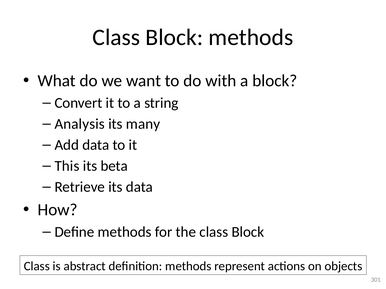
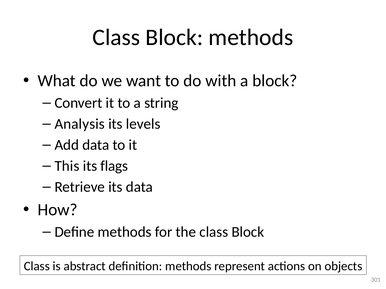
many: many -> levels
beta: beta -> flags
